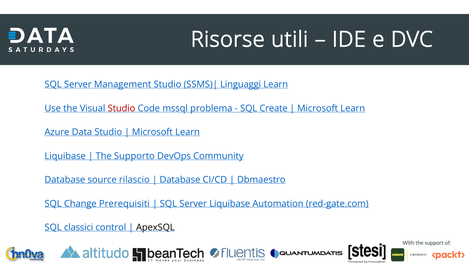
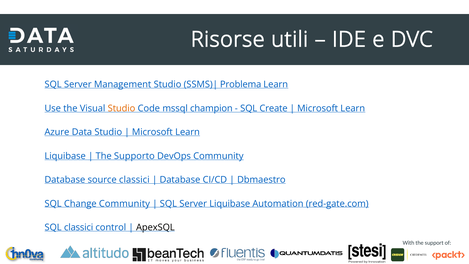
Linguaggi: Linguaggi -> Problema
Studio at (121, 108) colour: red -> orange
problema: problema -> champion
source rilascio: rilascio -> classici
Change Prerequisiti: Prerequisiti -> Community
